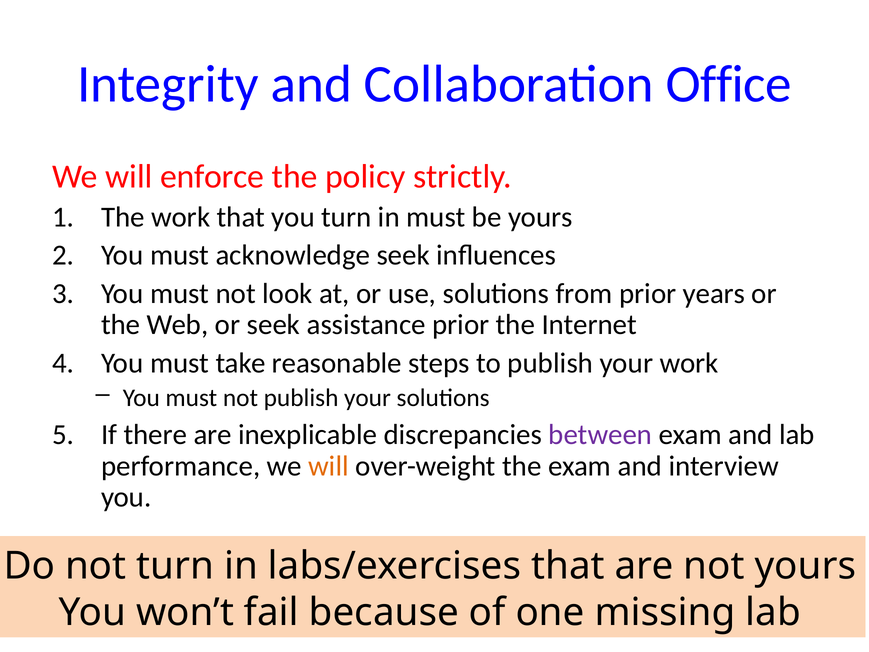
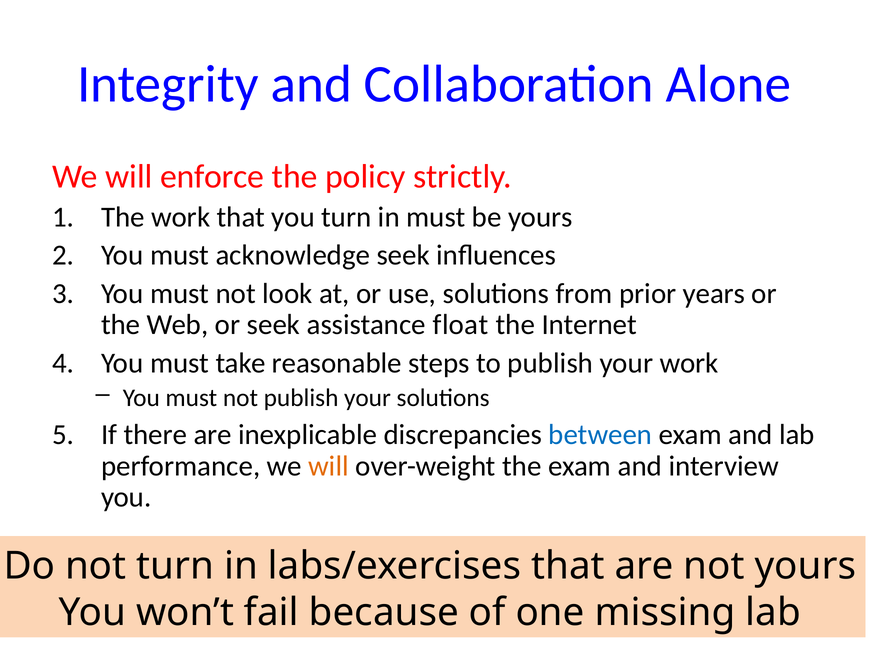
Office: Office -> Alone
assistance prior: prior -> float
between colour: purple -> blue
